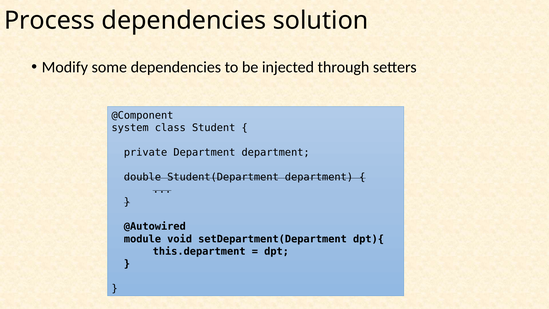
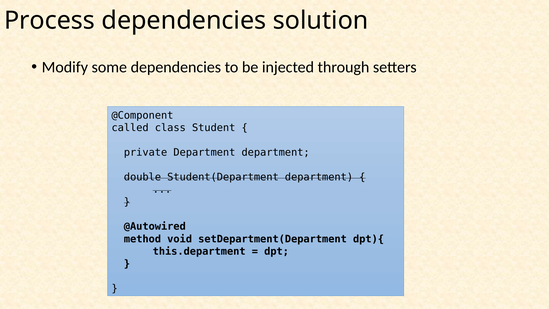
system: system -> called
module: module -> method
